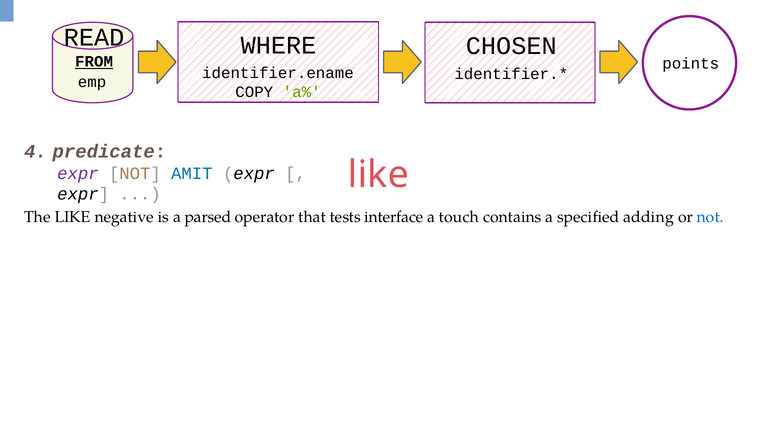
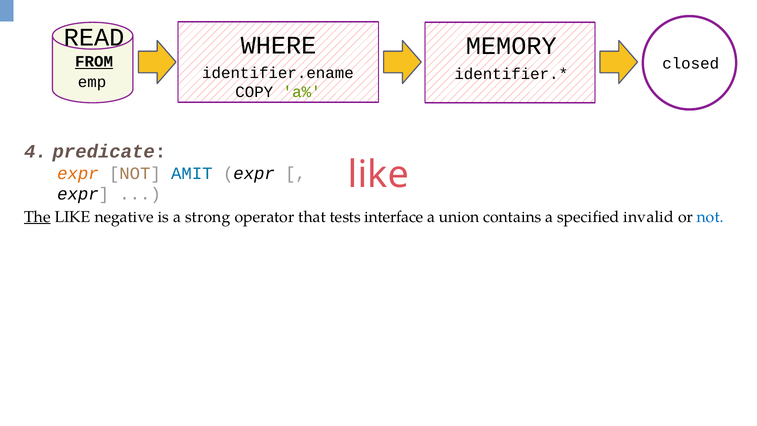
CHOSEN: CHOSEN -> MEMORY
points: points -> closed
expr at (78, 173) colour: purple -> orange
The underline: none -> present
parsed: parsed -> strong
touch: touch -> union
adding: adding -> invalid
